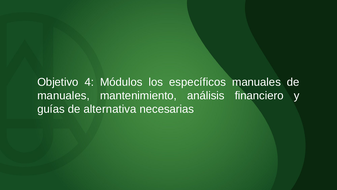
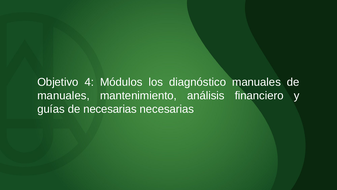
específicos: específicos -> diagnóstico
de alternativa: alternativa -> necesarias
